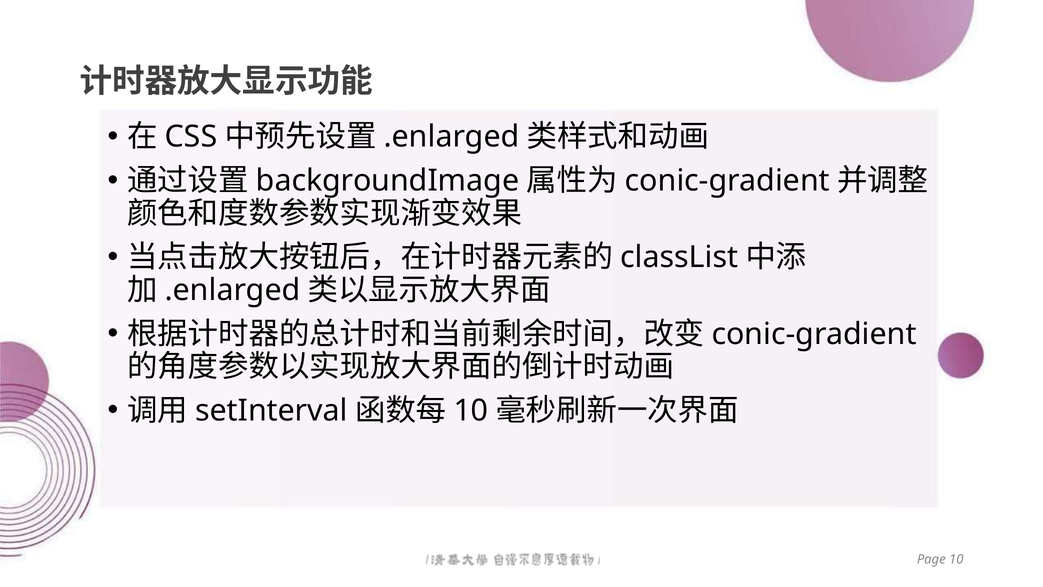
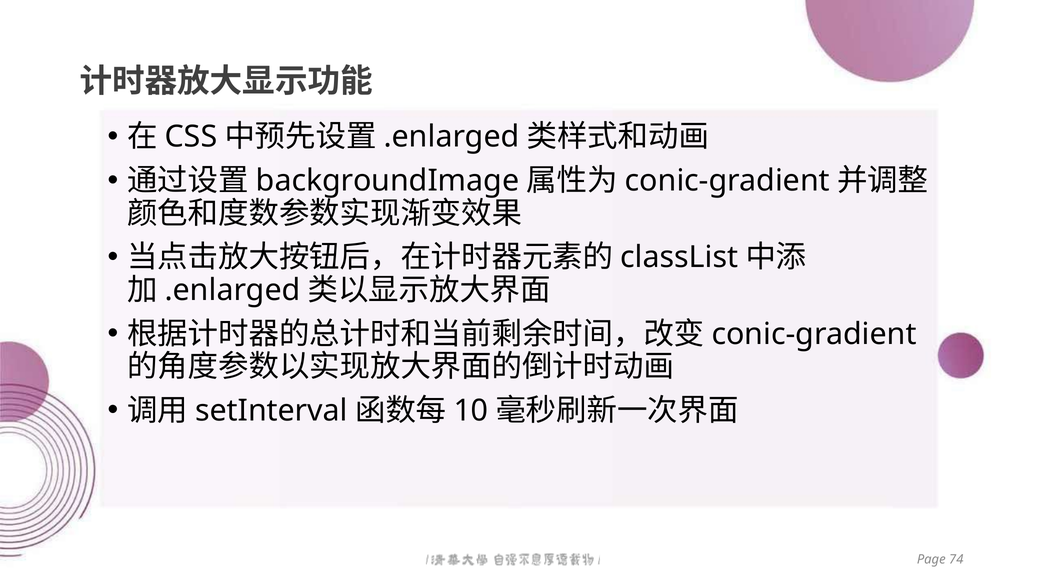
Page 10: 10 -> 74
